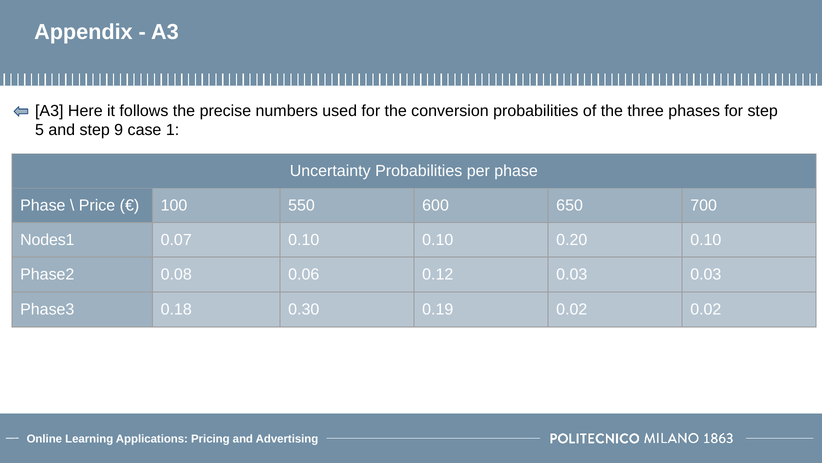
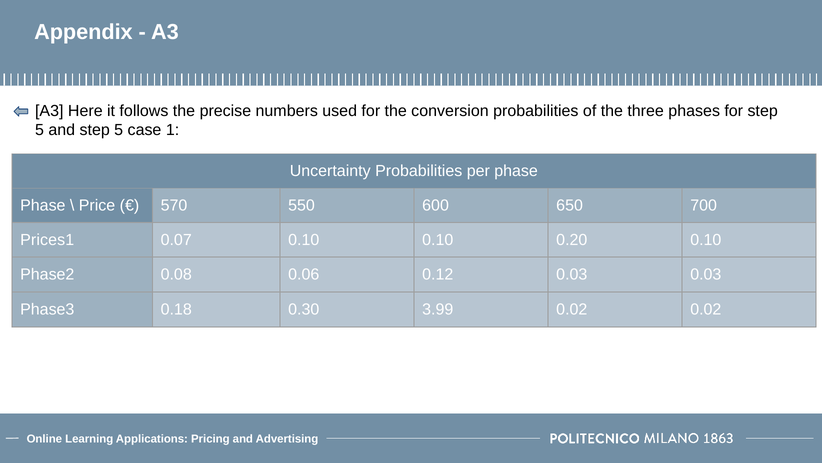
and step 9: 9 -> 5
100: 100 -> 570
Nodes1: Nodes1 -> Prices1
0.19: 0.19 -> 3.99
